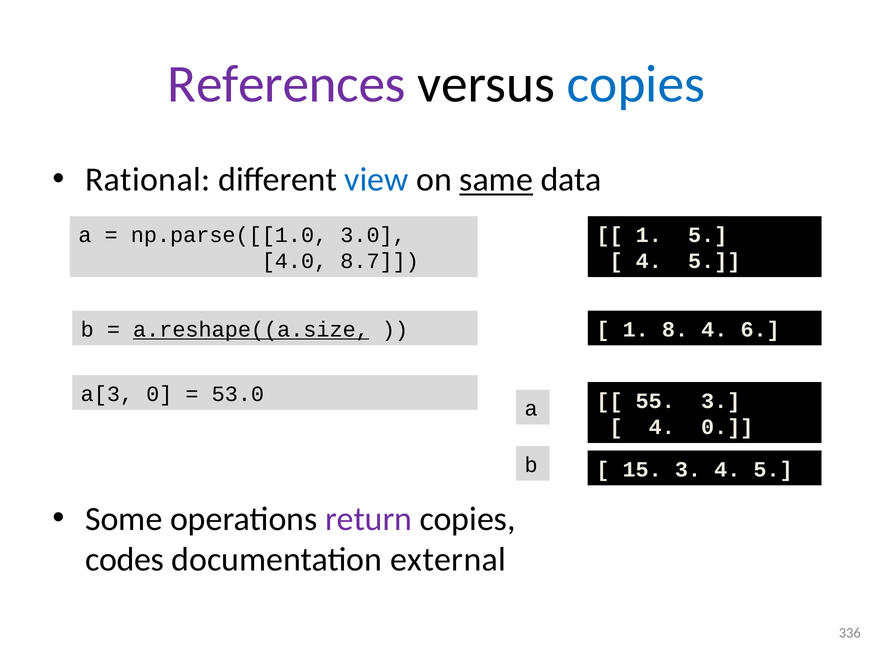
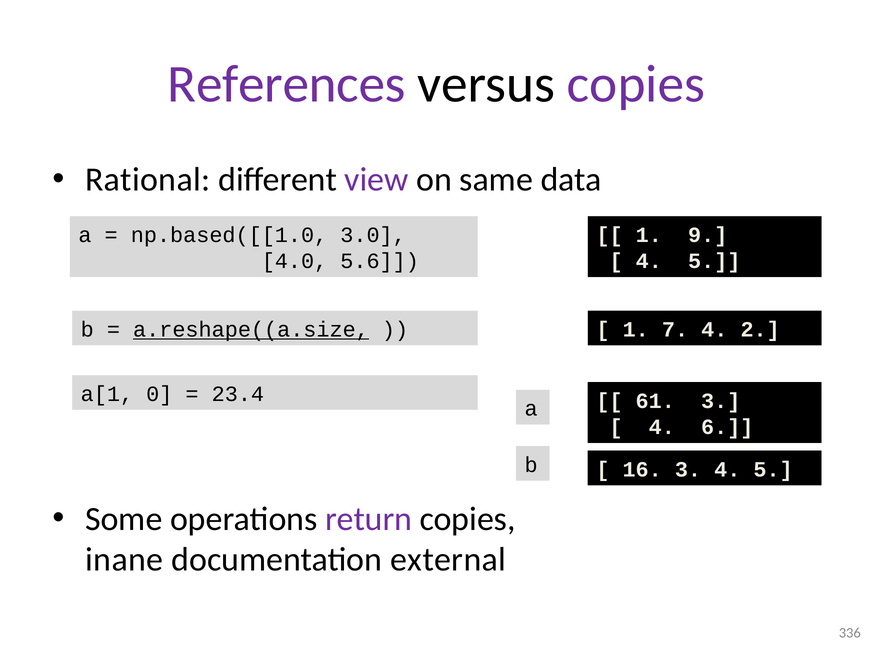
copies at (636, 85) colour: blue -> purple
view colour: blue -> purple
same underline: present -> none
np.parse([[1.0: np.parse([[1.0 -> np.based([[1.0
1 5: 5 -> 9
8.7: 8.7 -> 5.6
8: 8 -> 7
6: 6 -> 2
a[3: a[3 -> a[1
53.0: 53.0 -> 23.4
55: 55 -> 61
4 0: 0 -> 6
15: 15 -> 16
codes: codes -> inane
